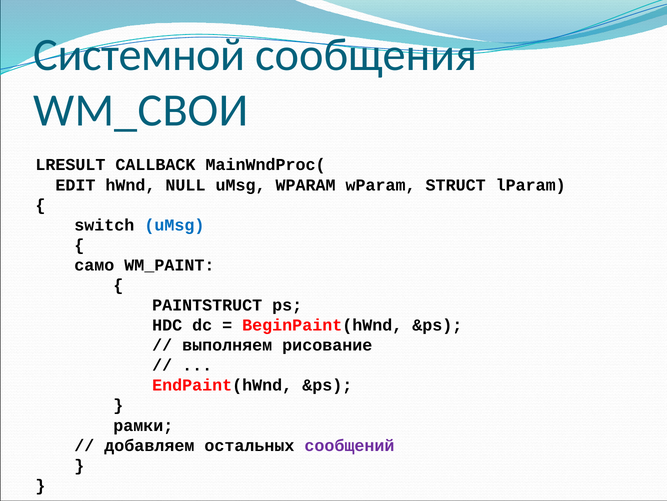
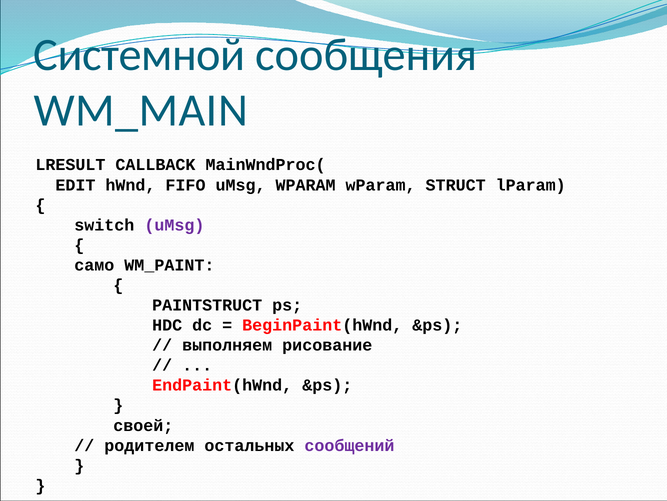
WM_СВОИ: WM_СВОИ -> WM_MAIN
NULL: NULL -> FIFO
uMsg at (174, 225) colour: blue -> purple
рамки: рамки -> своей
добавляем: добавляем -> родителем
